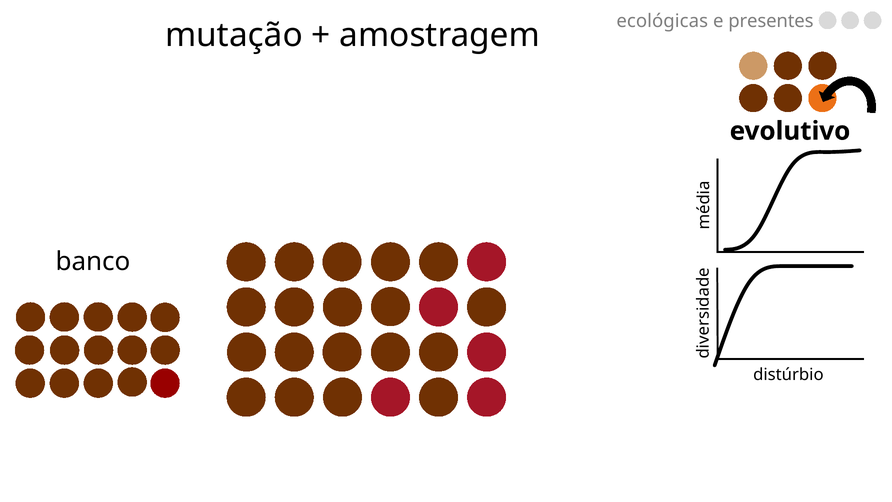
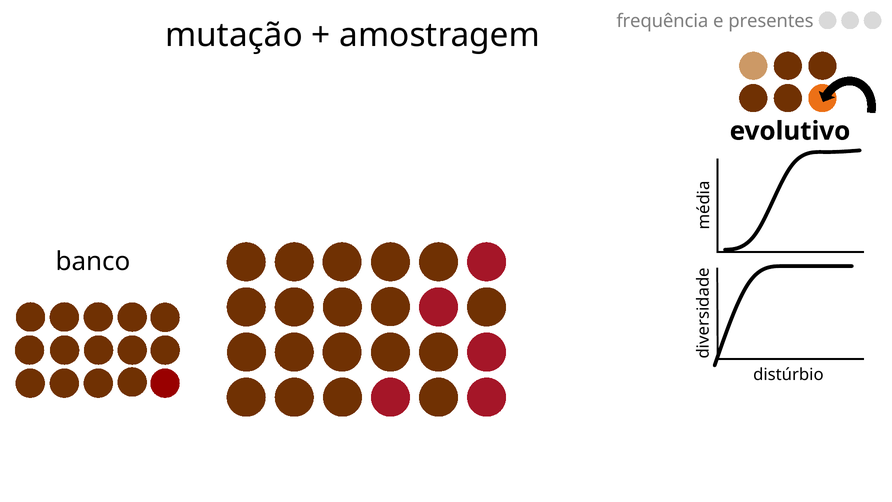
ecológicas: ecológicas -> frequência
